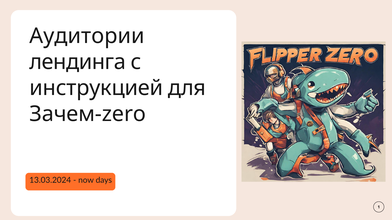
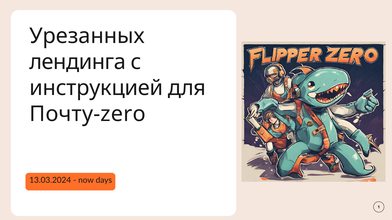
Аудитории: Аудитории -> Урезанных
Зачем-zero: Зачем-zero -> Почту-zero
